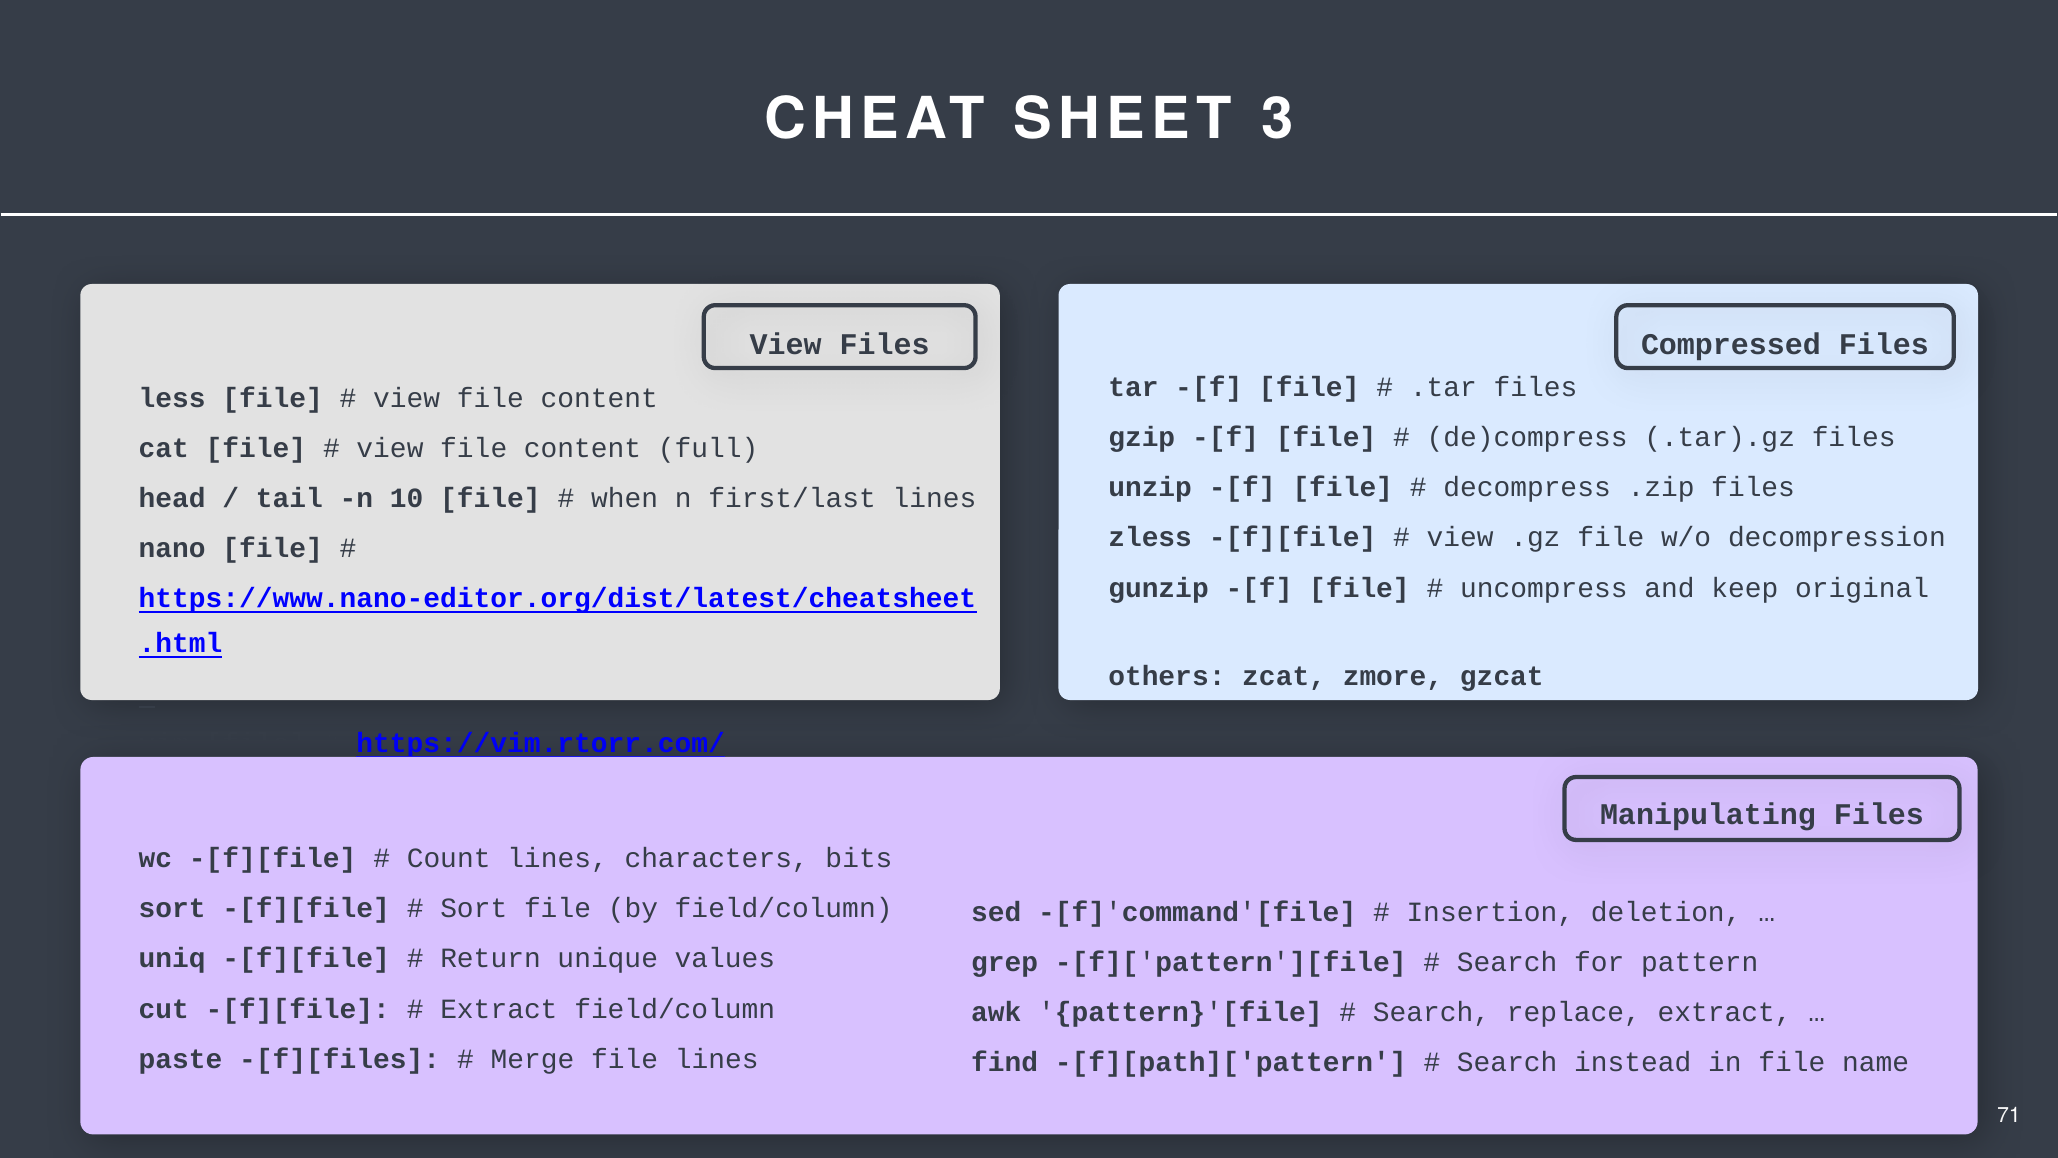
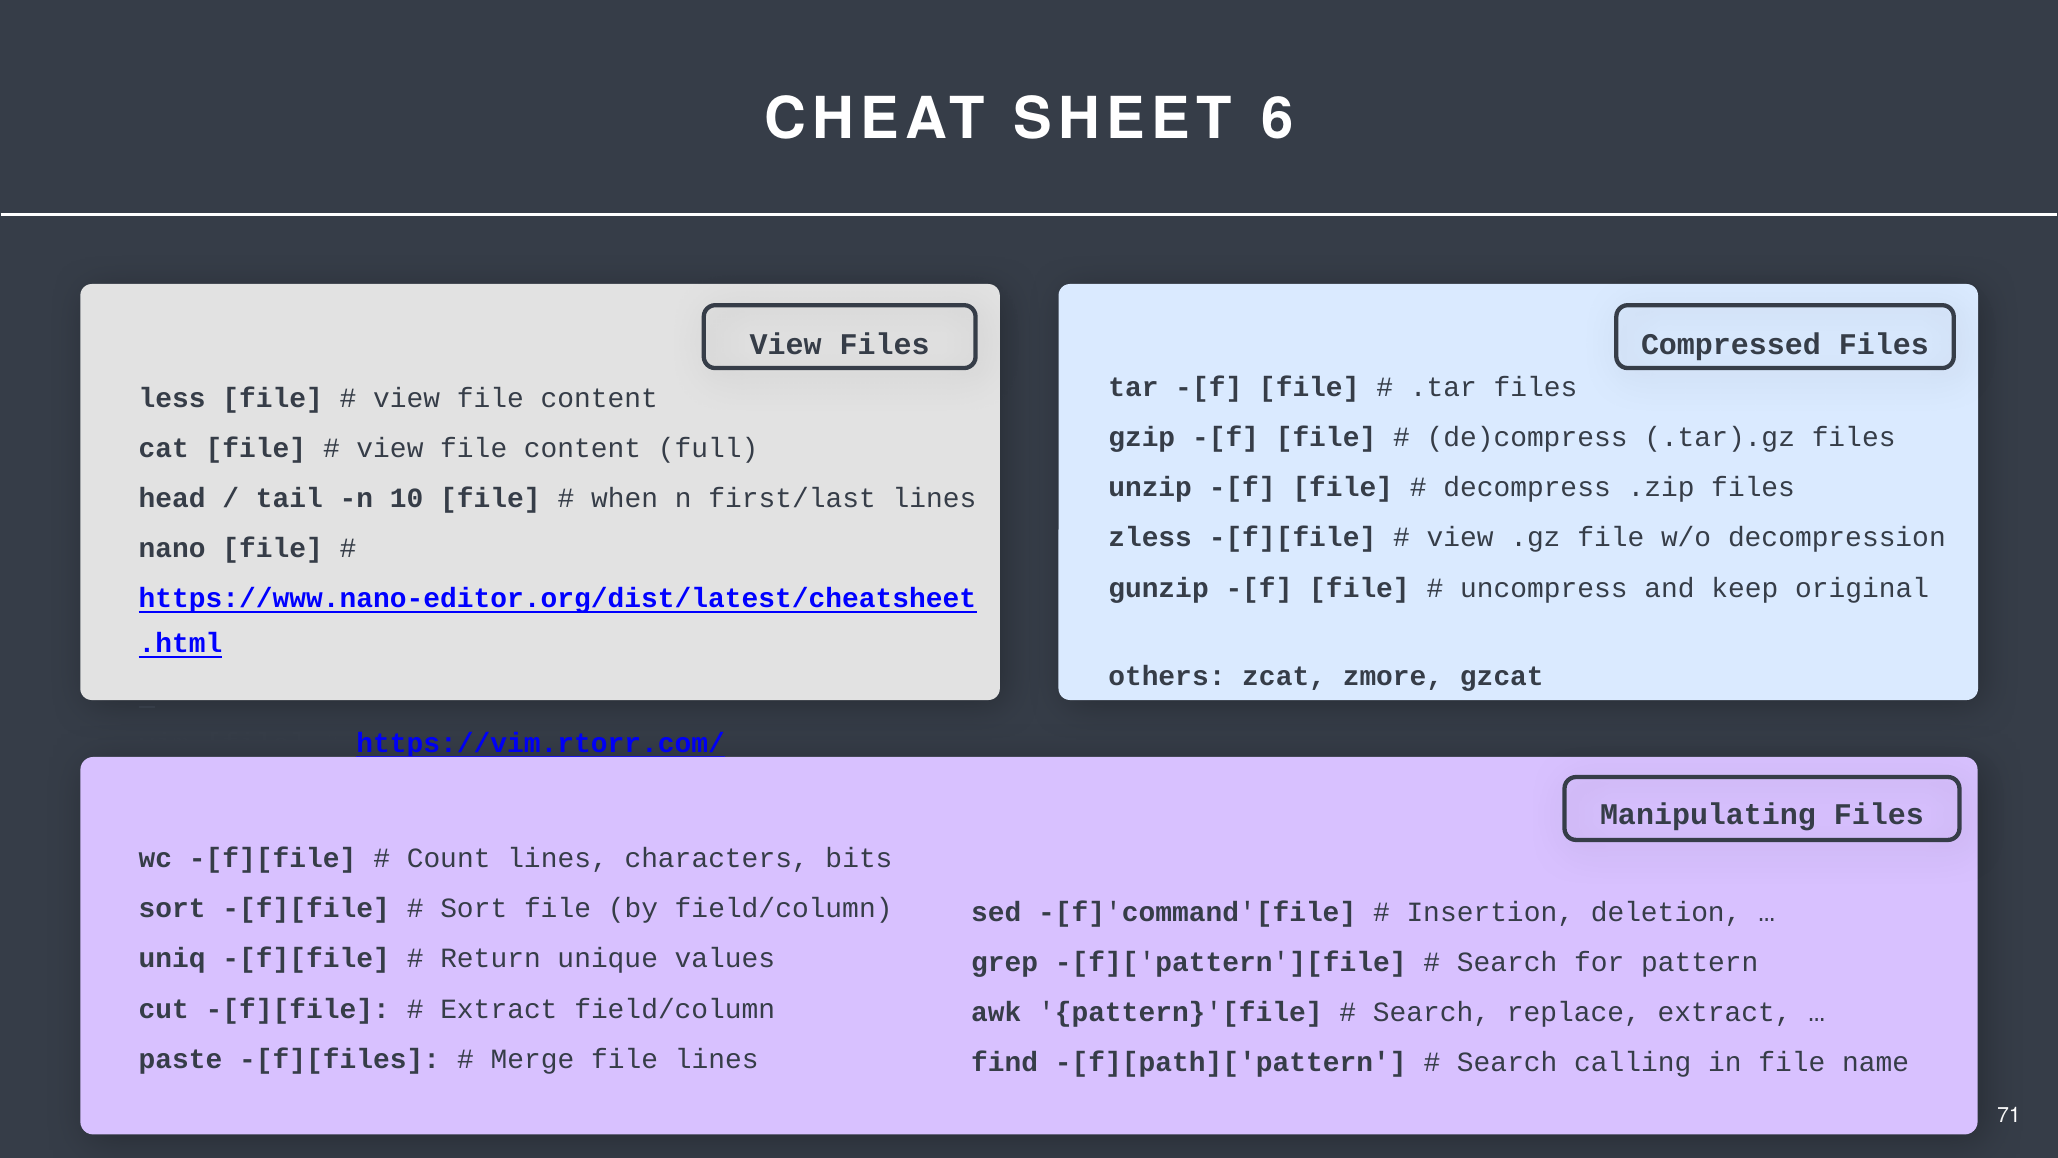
3: 3 -> 6
instead: instead -> calling
